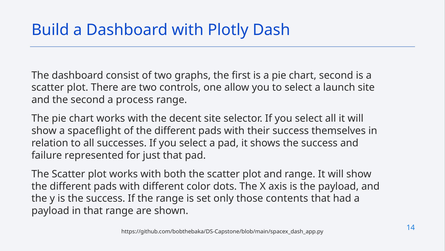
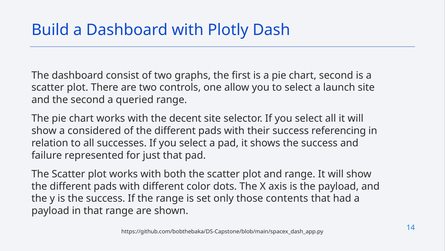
process: process -> queried
spaceflight: spaceflight -> considered
themselves: themselves -> referencing
